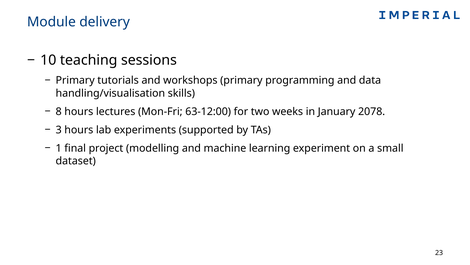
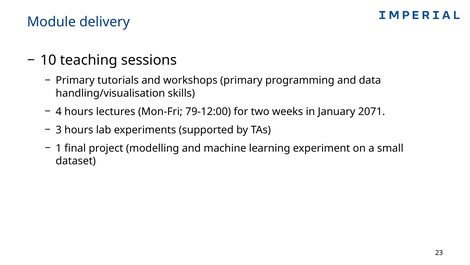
8: 8 -> 4
63-12:00: 63-12:00 -> 79-12:00
2078: 2078 -> 2071
